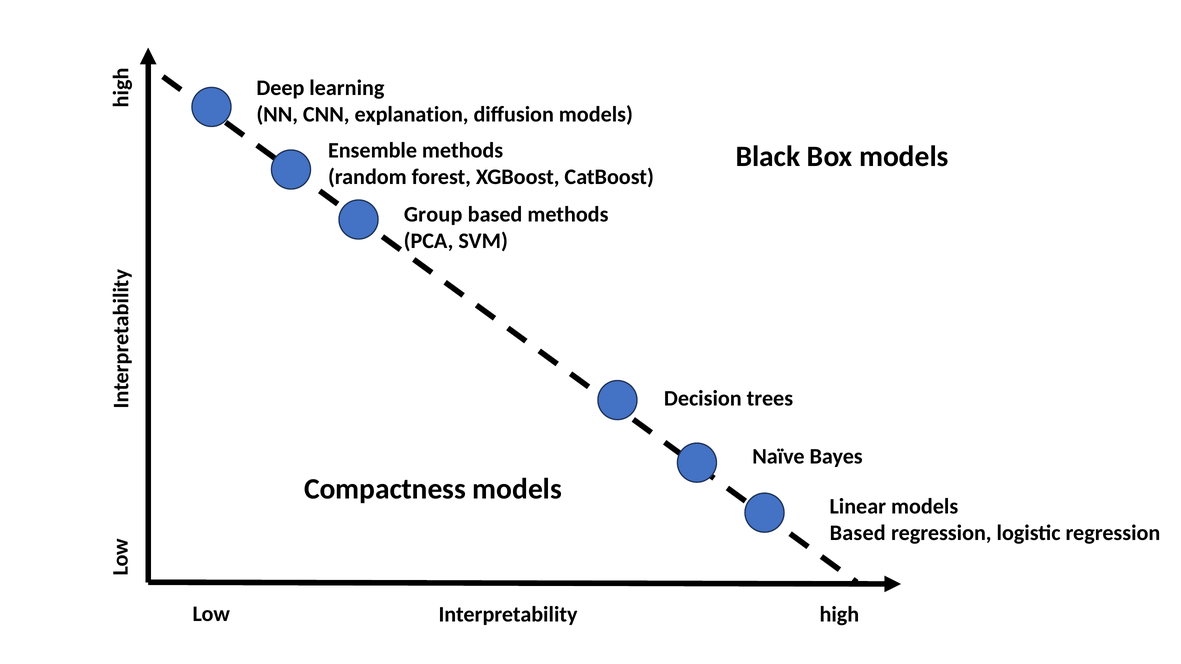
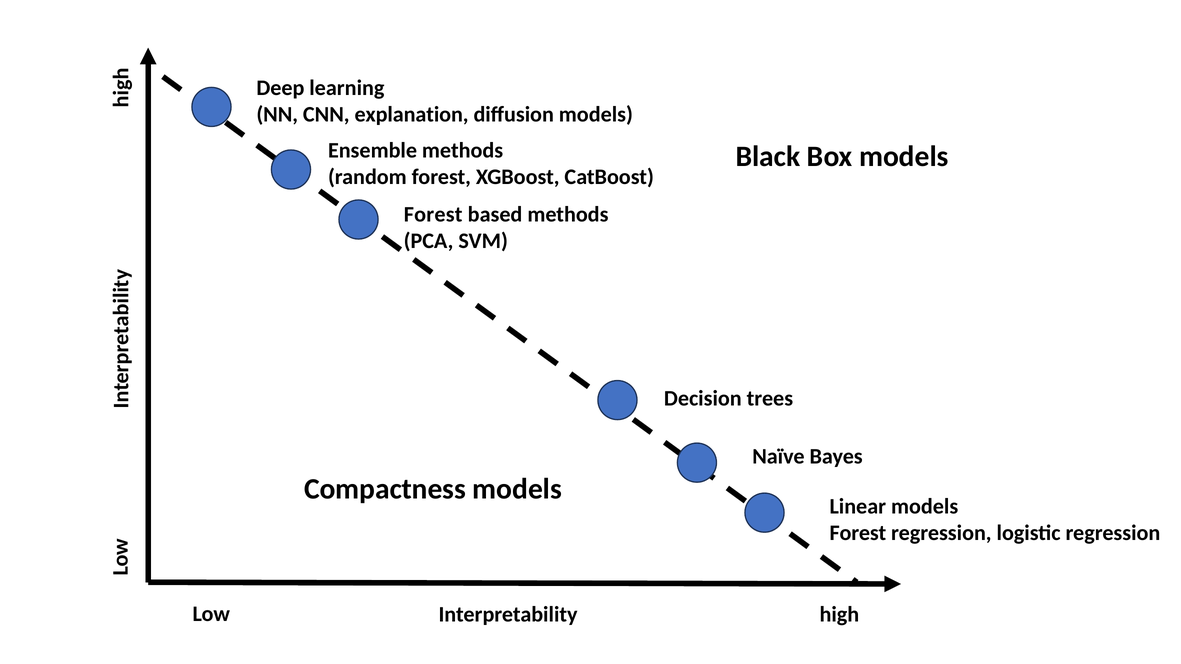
Group at (433, 215): Group -> Forest
Based at (858, 533): Based -> Forest
